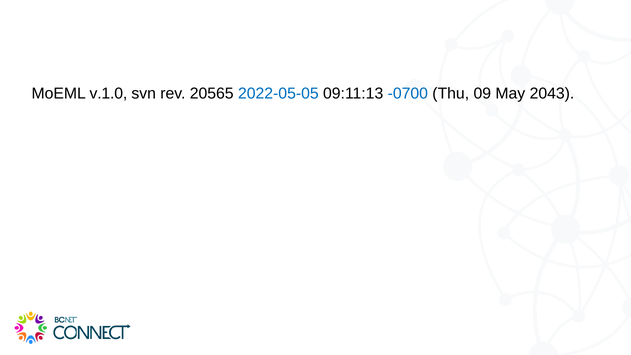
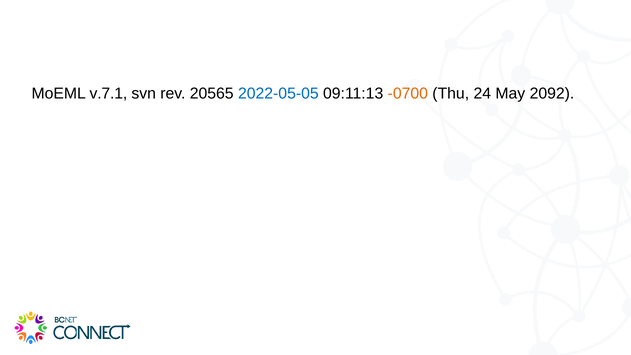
v.1.0: v.1.0 -> v.7.1
-0700 colour: blue -> orange
09: 09 -> 24
2043: 2043 -> 2092
